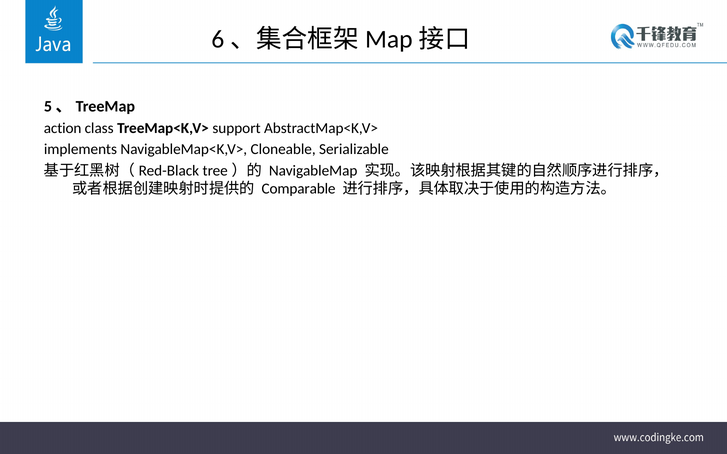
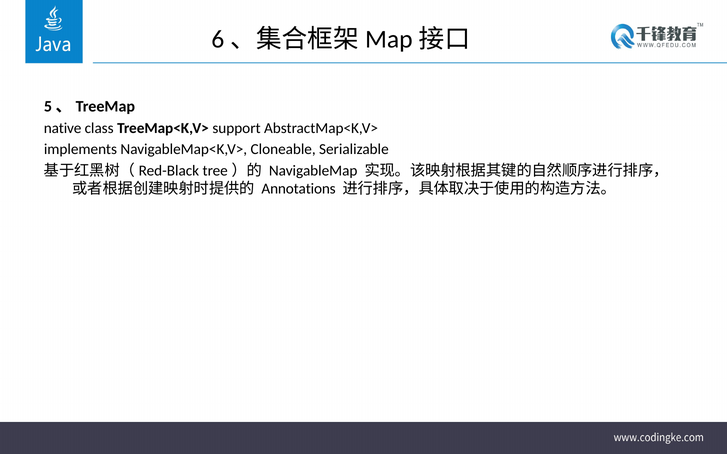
action: action -> native
Comparable: Comparable -> Annotations
